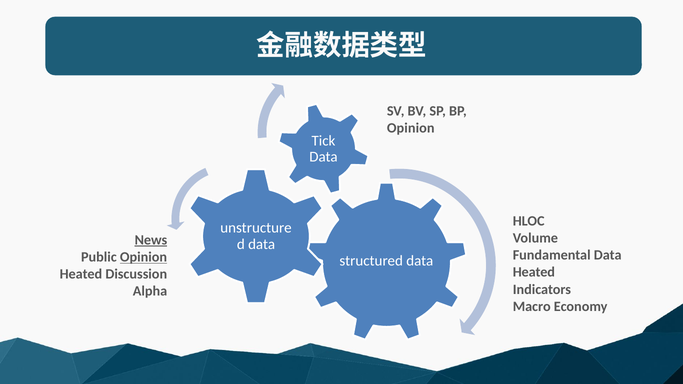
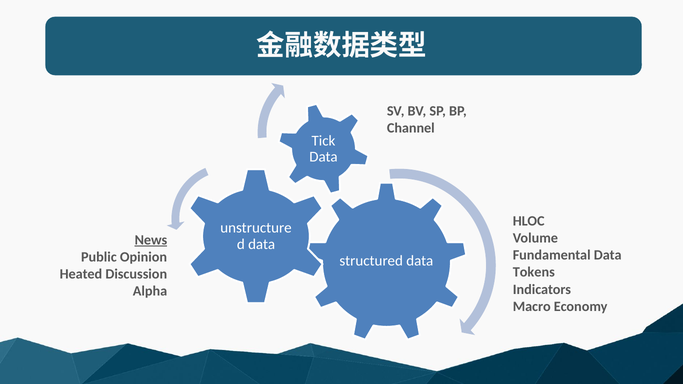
Opinion at (411, 128): Opinion -> Channel
Opinion at (144, 257) underline: present -> none
Heated at (534, 272): Heated -> Tokens
